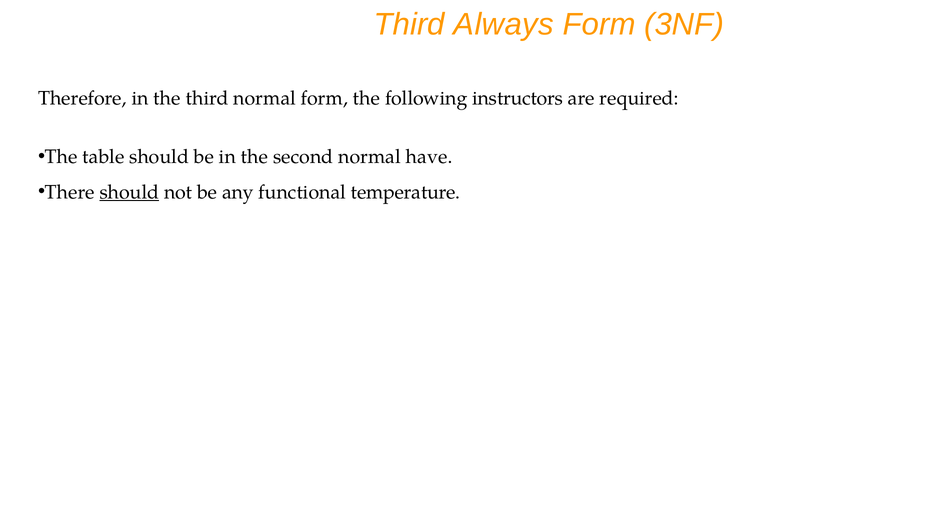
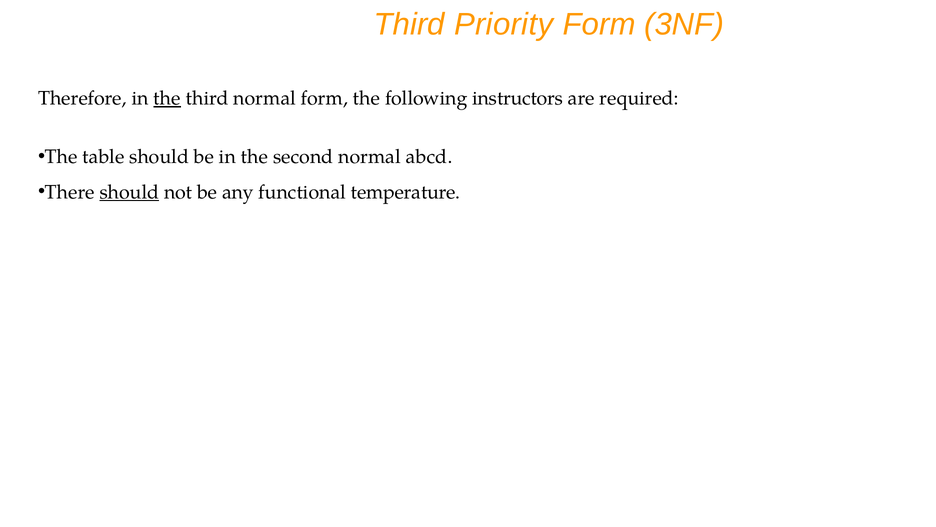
Always: Always -> Priority
the at (167, 98) underline: none -> present
have: have -> abcd
